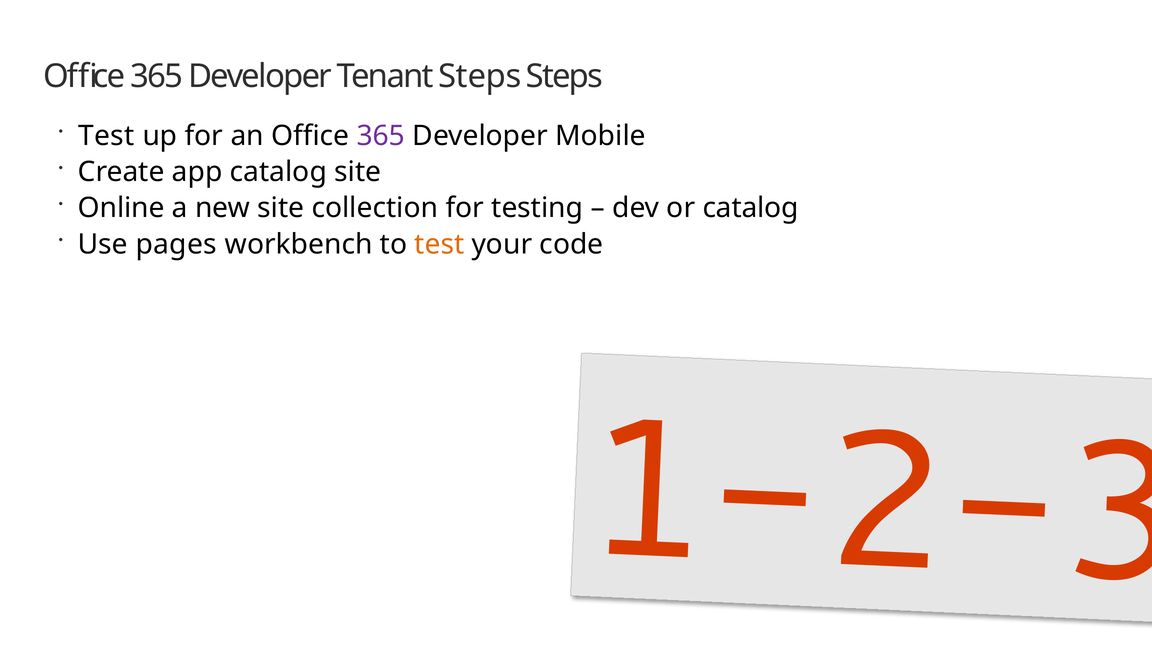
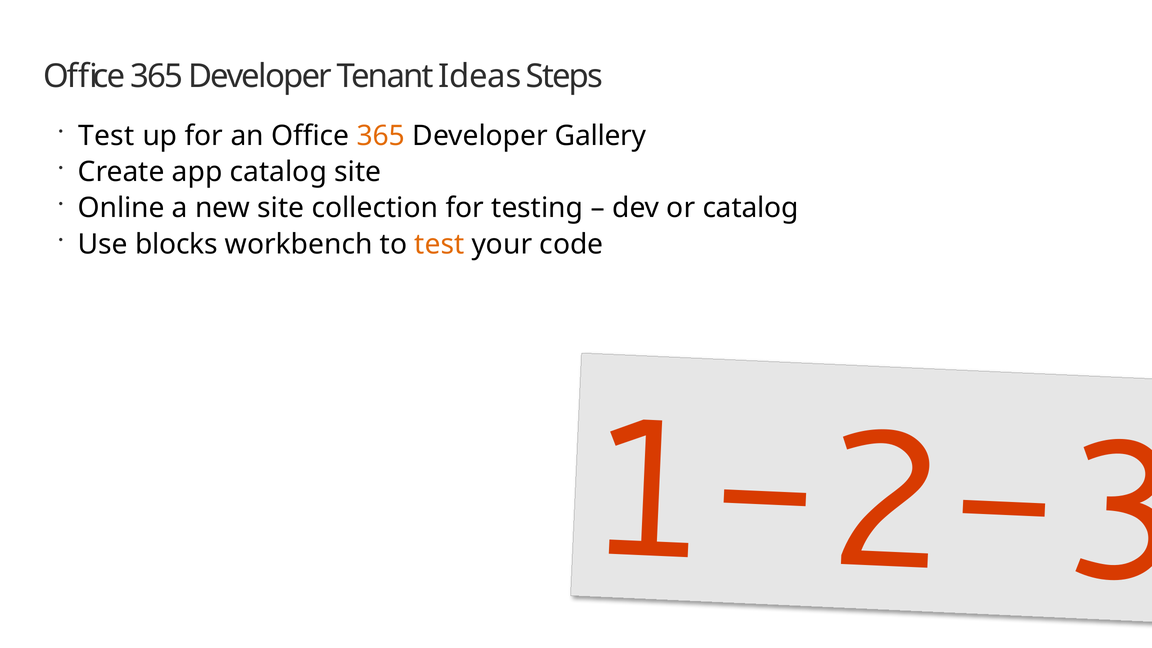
Tenant Steps: Steps -> Ideas
365 at (381, 136) colour: purple -> orange
Mobile: Mobile -> Gallery
pages: pages -> blocks
